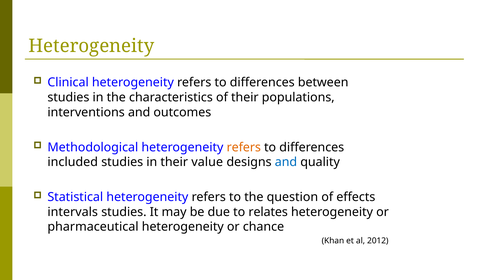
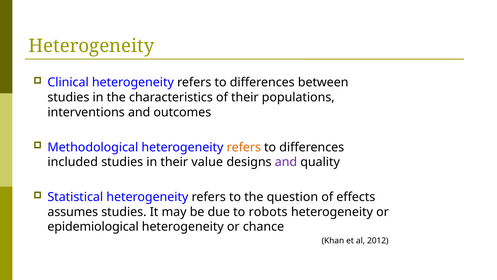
and at (286, 162) colour: blue -> purple
intervals: intervals -> assumes
relates: relates -> robots
pharmaceutical: pharmaceutical -> epidemiological
